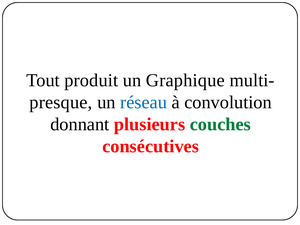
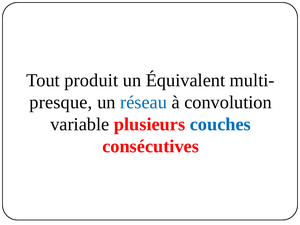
Graphique: Graphique -> Équivalent
donnant: donnant -> variable
couches colour: green -> blue
